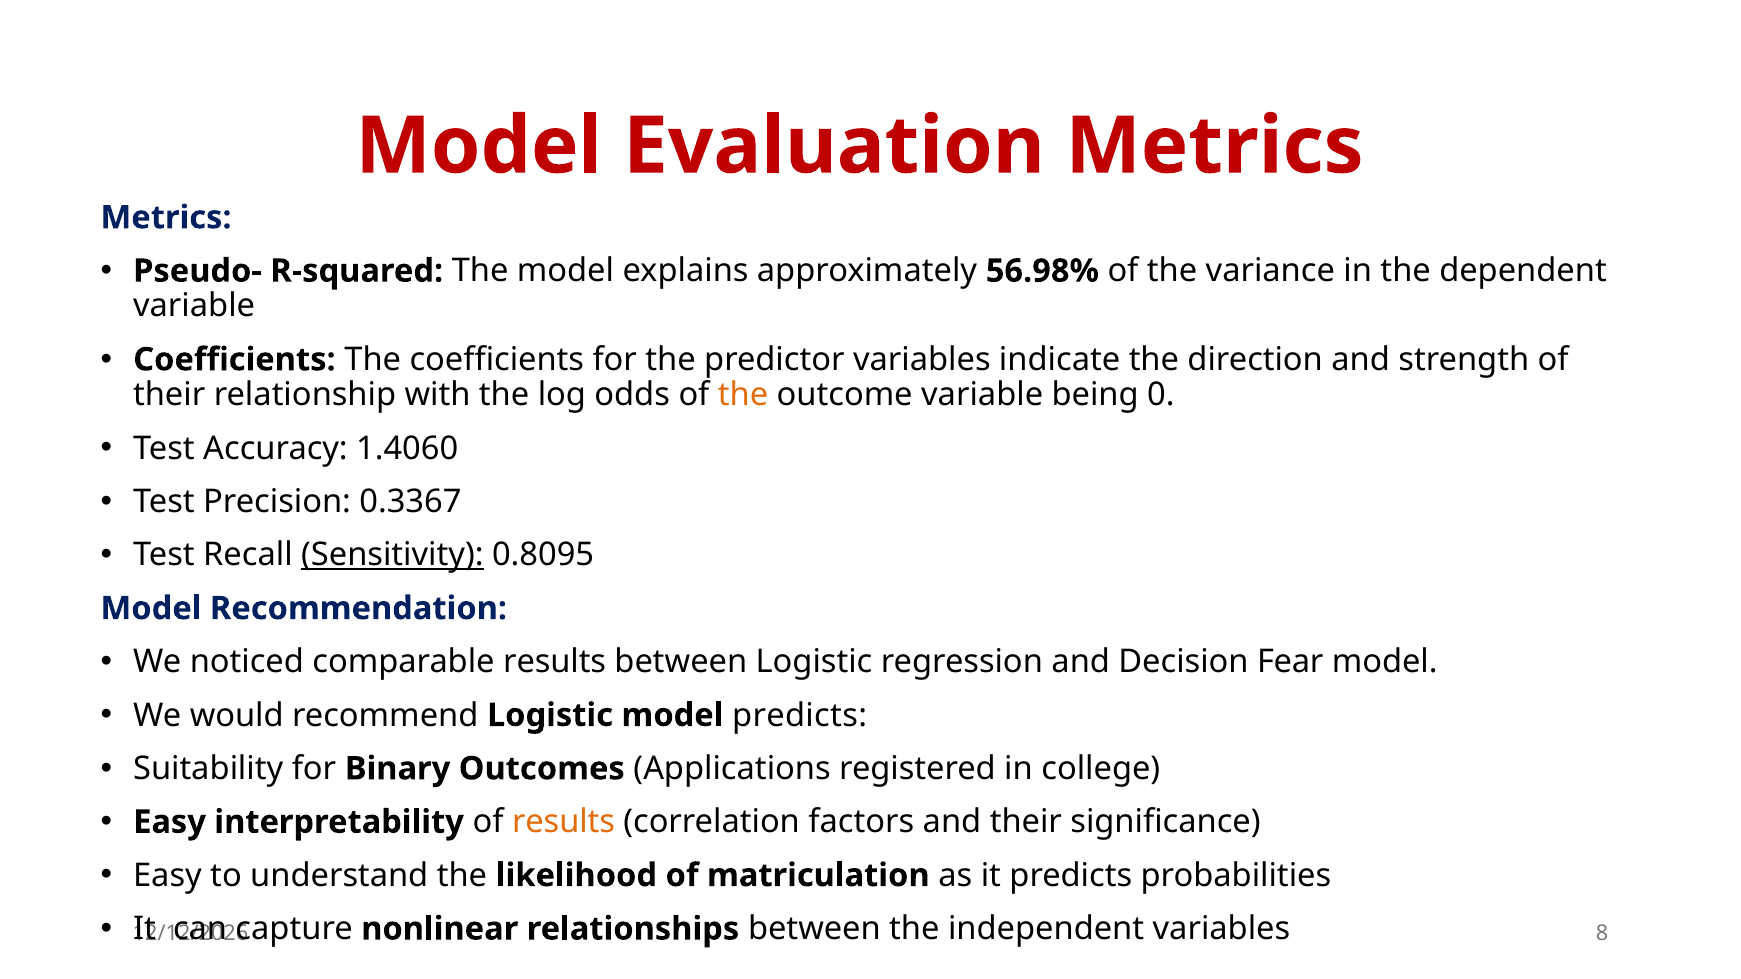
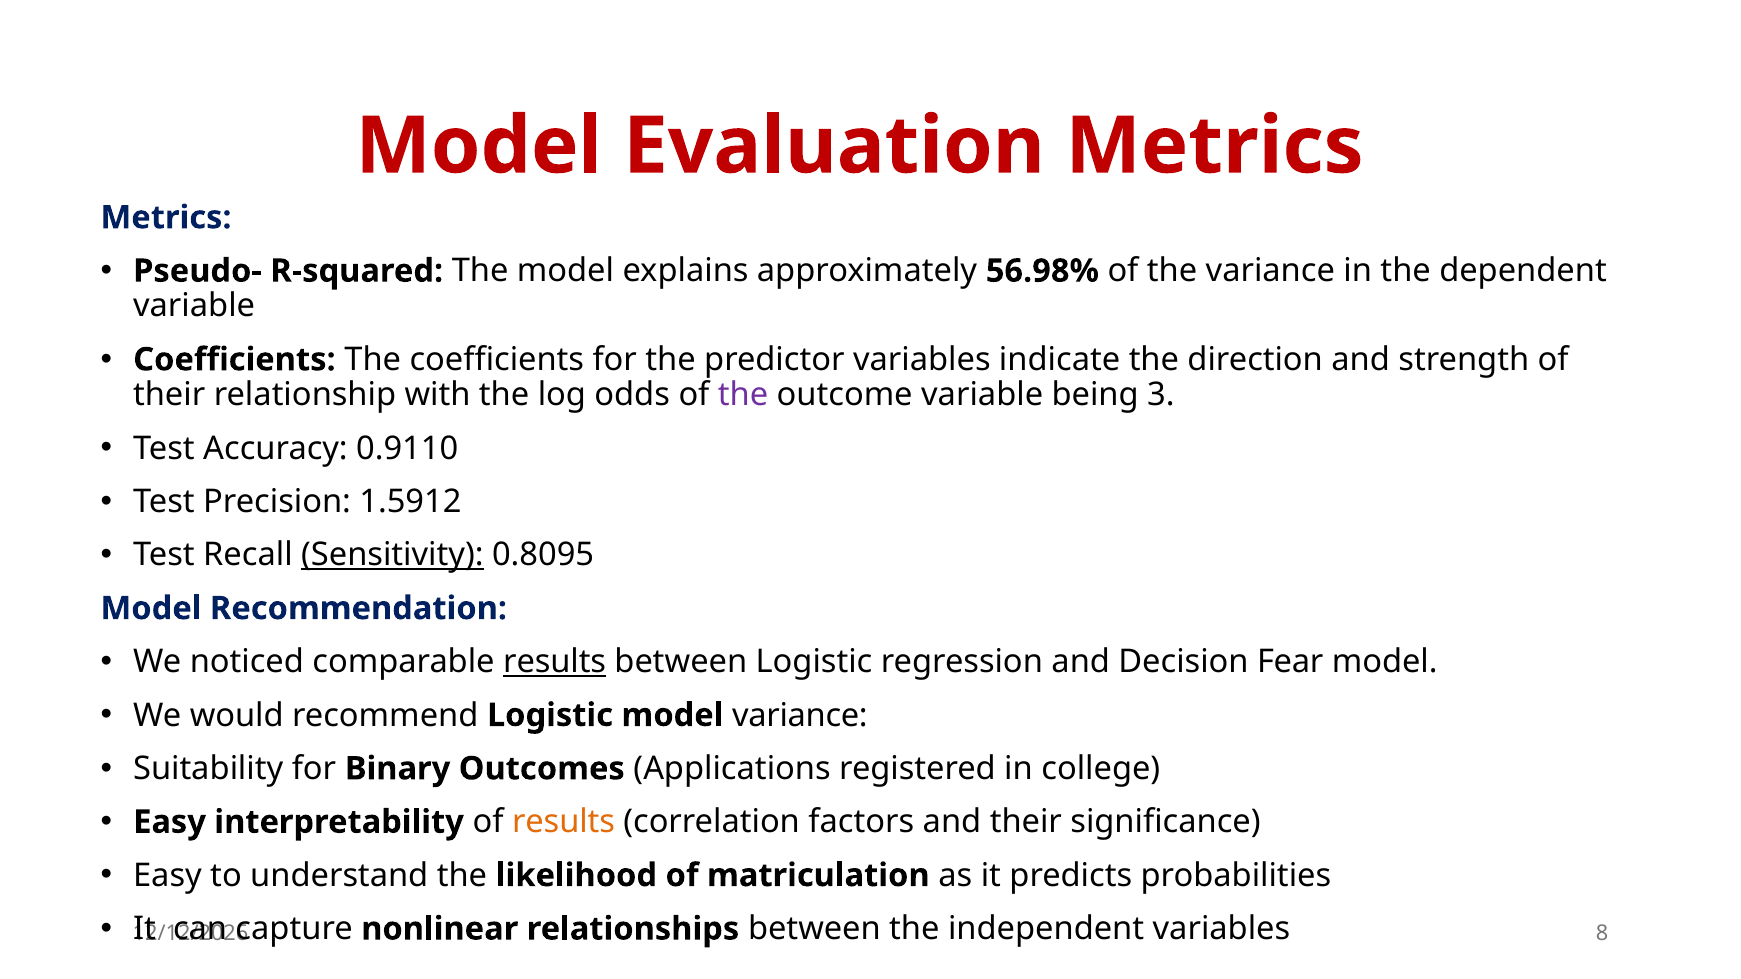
the at (743, 395) colour: orange -> purple
0: 0 -> 3
1.4060: 1.4060 -> 0.9110
0.3367: 0.3367 -> 1.5912
results at (555, 662) underline: none -> present
model predicts: predicts -> variance
